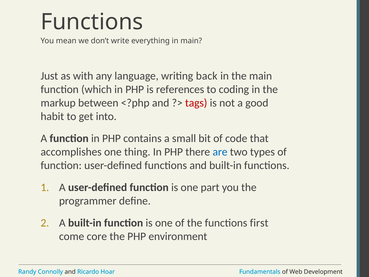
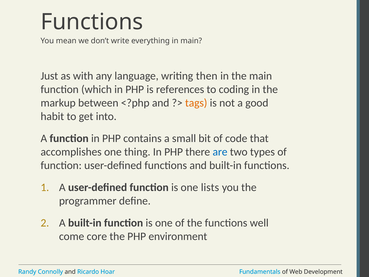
back: back -> then
tags colour: red -> orange
part: part -> lists
first: first -> well
